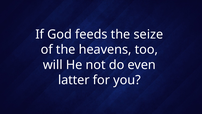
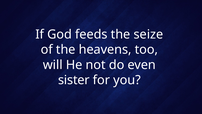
latter: latter -> sister
